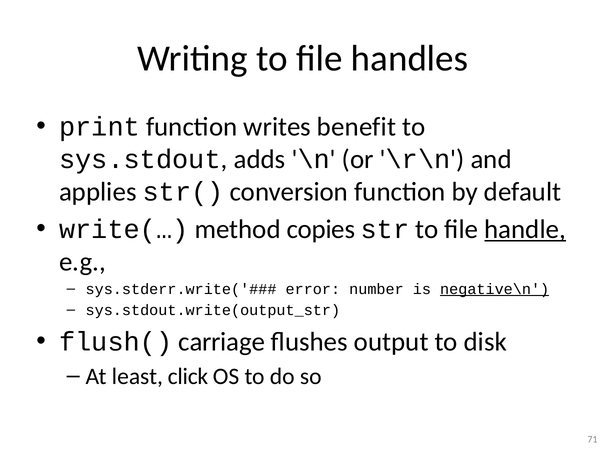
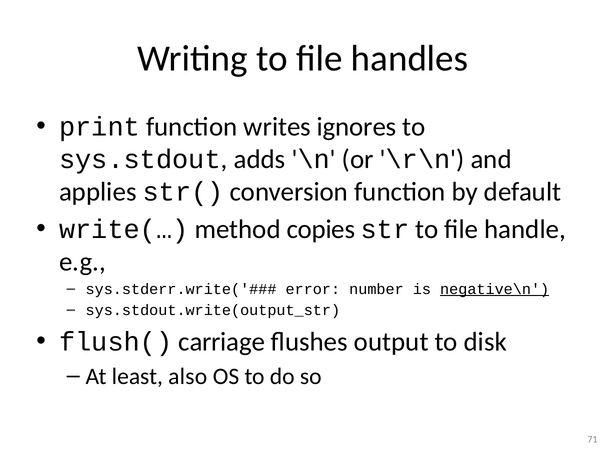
benefit: benefit -> ignores
handle underline: present -> none
click: click -> also
